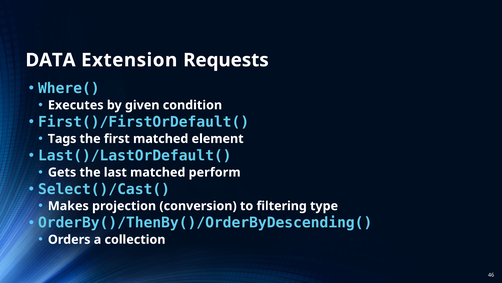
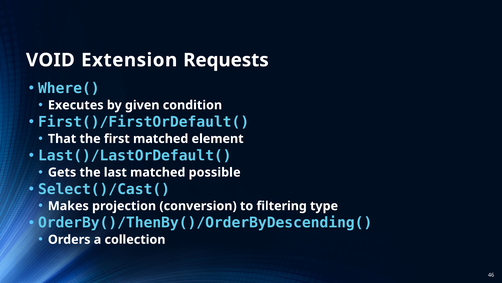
DATA: DATA -> VOID
Tags: Tags -> That
perform: perform -> possible
